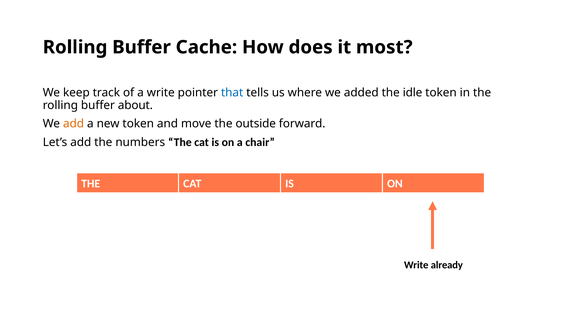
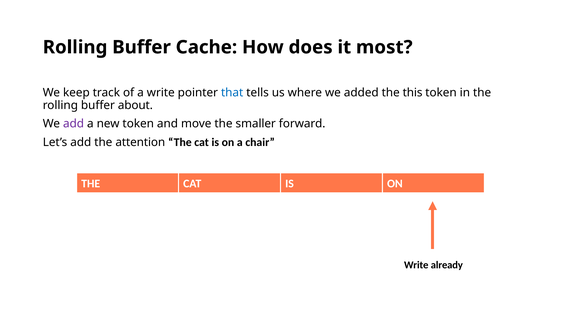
idle: idle -> this
add at (74, 123) colour: orange -> purple
outside: outside -> smaller
numbers: numbers -> attention
